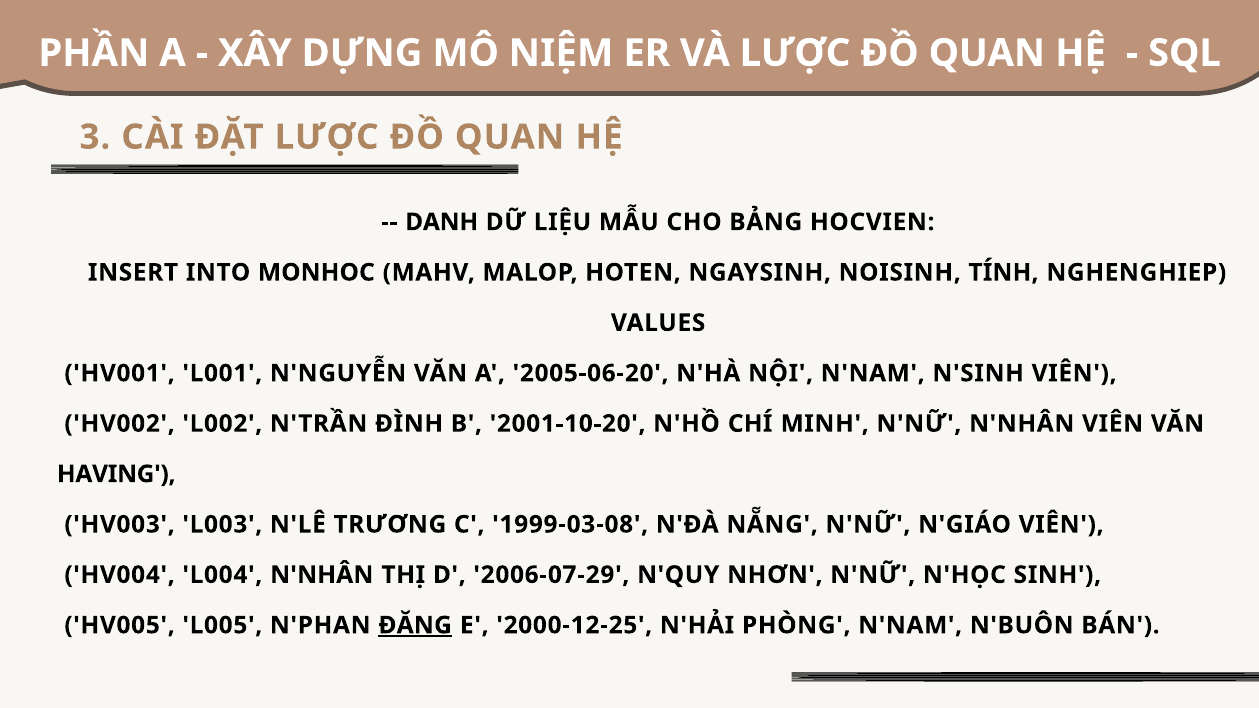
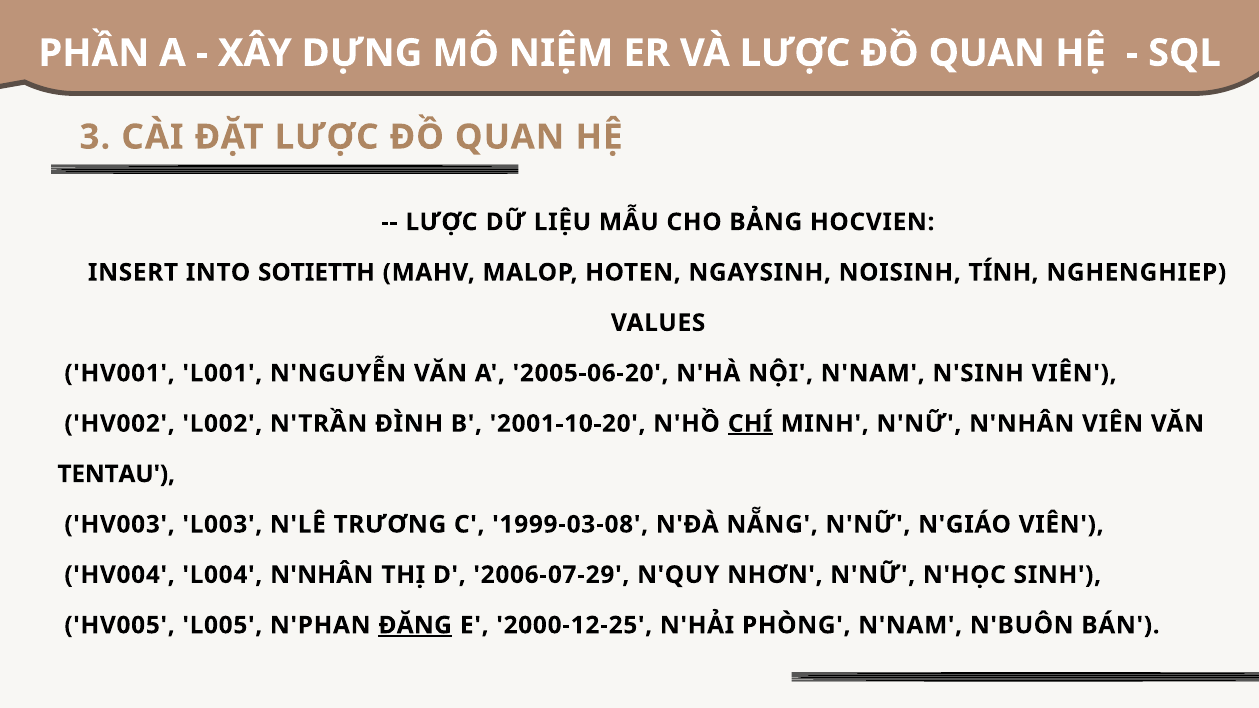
DANH at (442, 222): DANH -> LƯỢC
MONHOC: MONHOC -> SOTIETTH
CHÍ underline: none -> present
HAVING: HAVING -> TENTAU
